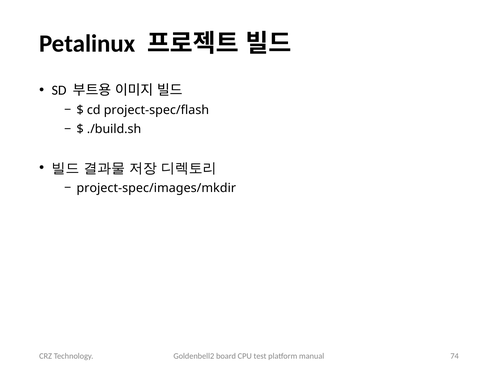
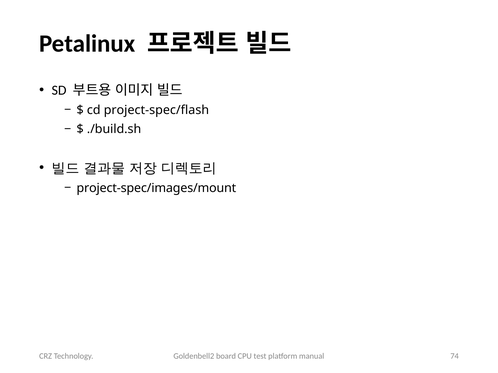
project-spec/images/mkdir: project-spec/images/mkdir -> project-spec/images/mount
